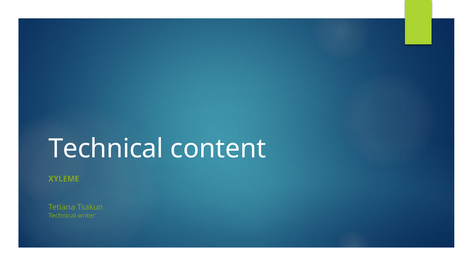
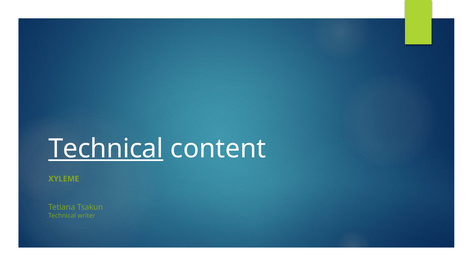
Technical at (106, 149) underline: none -> present
